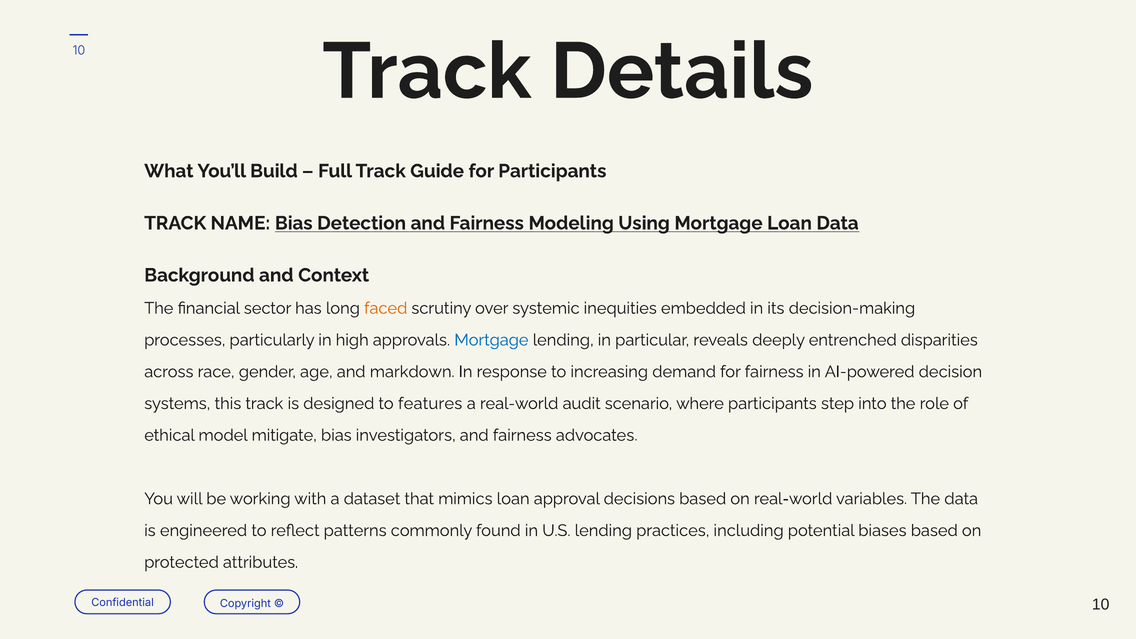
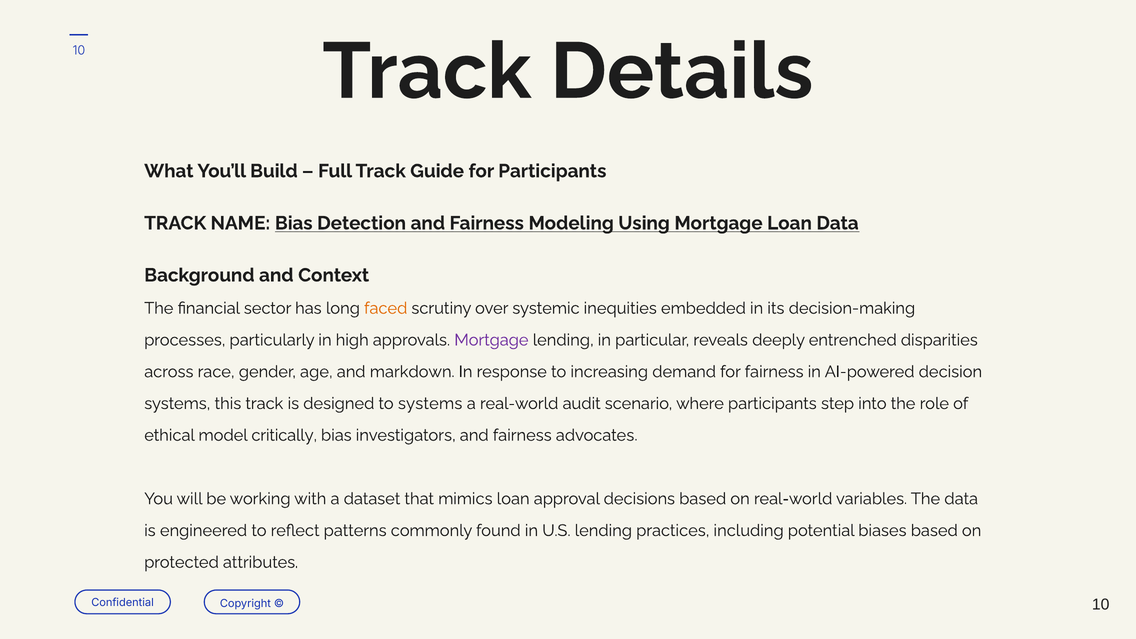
Mortgage at (491, 340) colour: blue -> purple
to features: features -> systems
mitigate: mitigate -> critically
